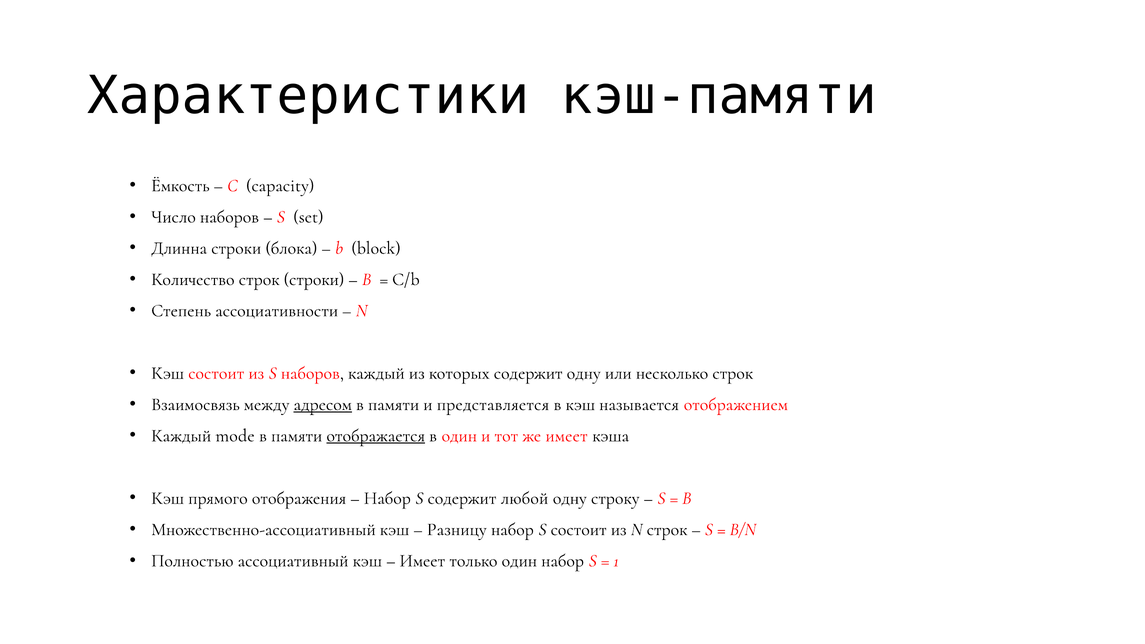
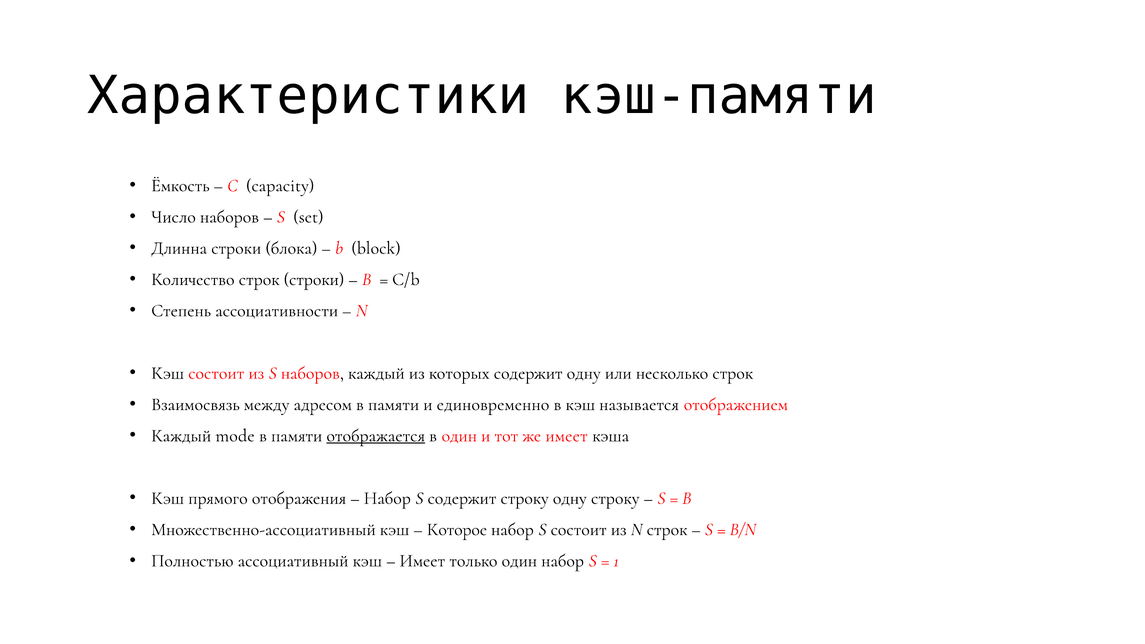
адресом underline: present -> none
представляется: представляется -> единовременно
содержит любой: любой -> строку
Разницу: Разницу -> Которое
